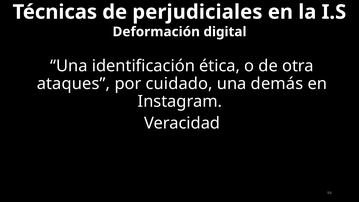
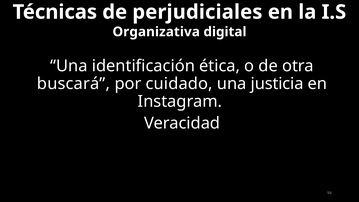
Deformación: Deformación -> Organizativa
ataques: ataques -> buscará
demás: demás -> justicia
